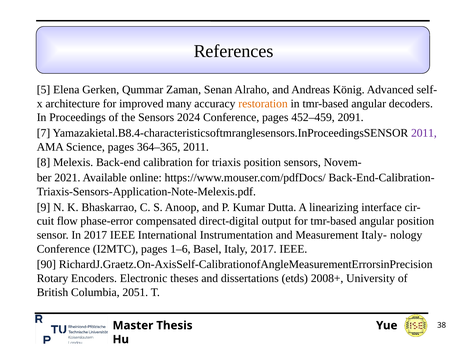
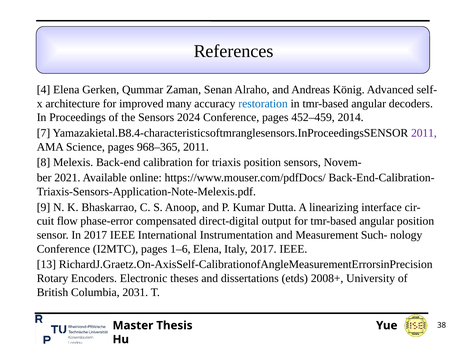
5: 5 -> 4
restoration colour: orange -> blue
2091: 2091 -> 2014
364–365: 364–365 -> 968–365
Italy-: Italy- -> Such-
1–6 Basel: Basel -> Elena
90: 90 -> 13
2051: 2051 -> 2031
